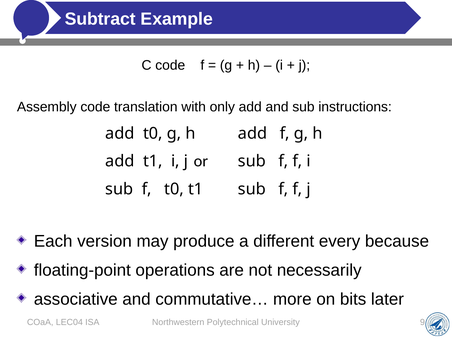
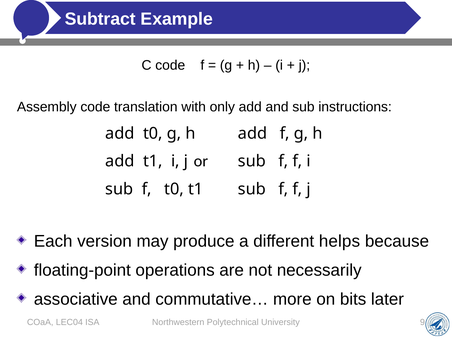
every: every -> helps
